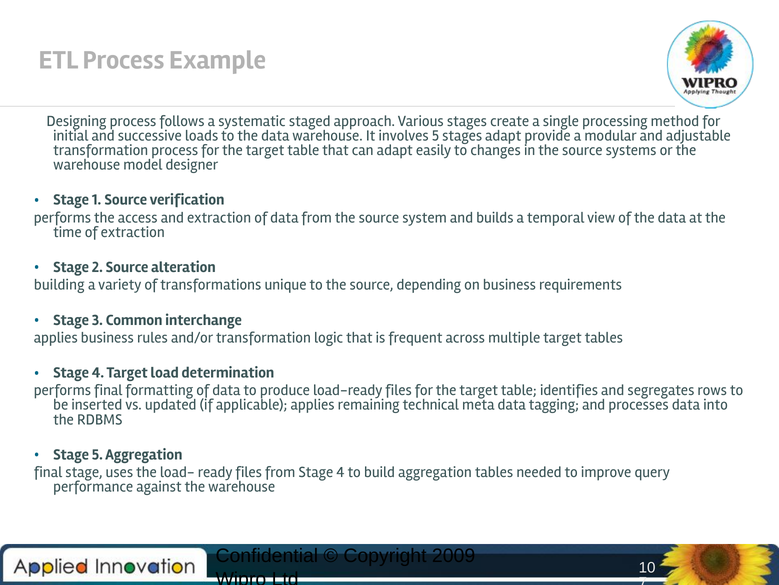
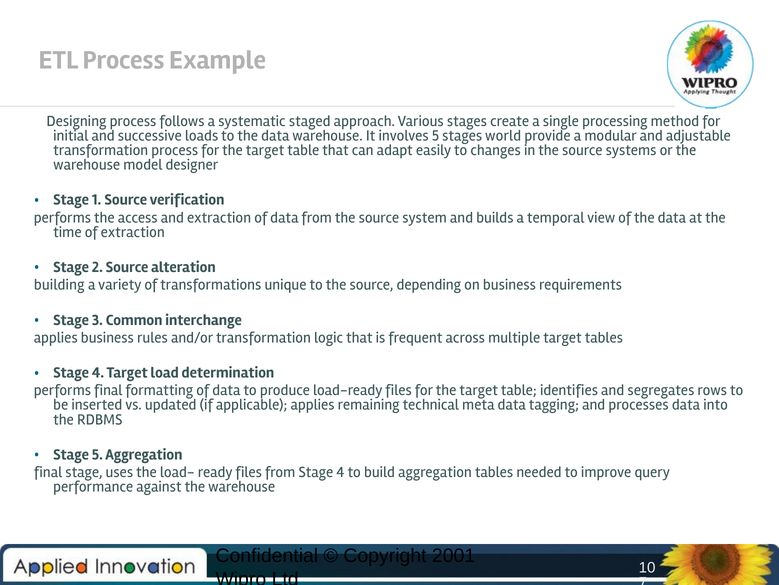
stages adapt: adapt -> world
2009: 2009 -> 2001
